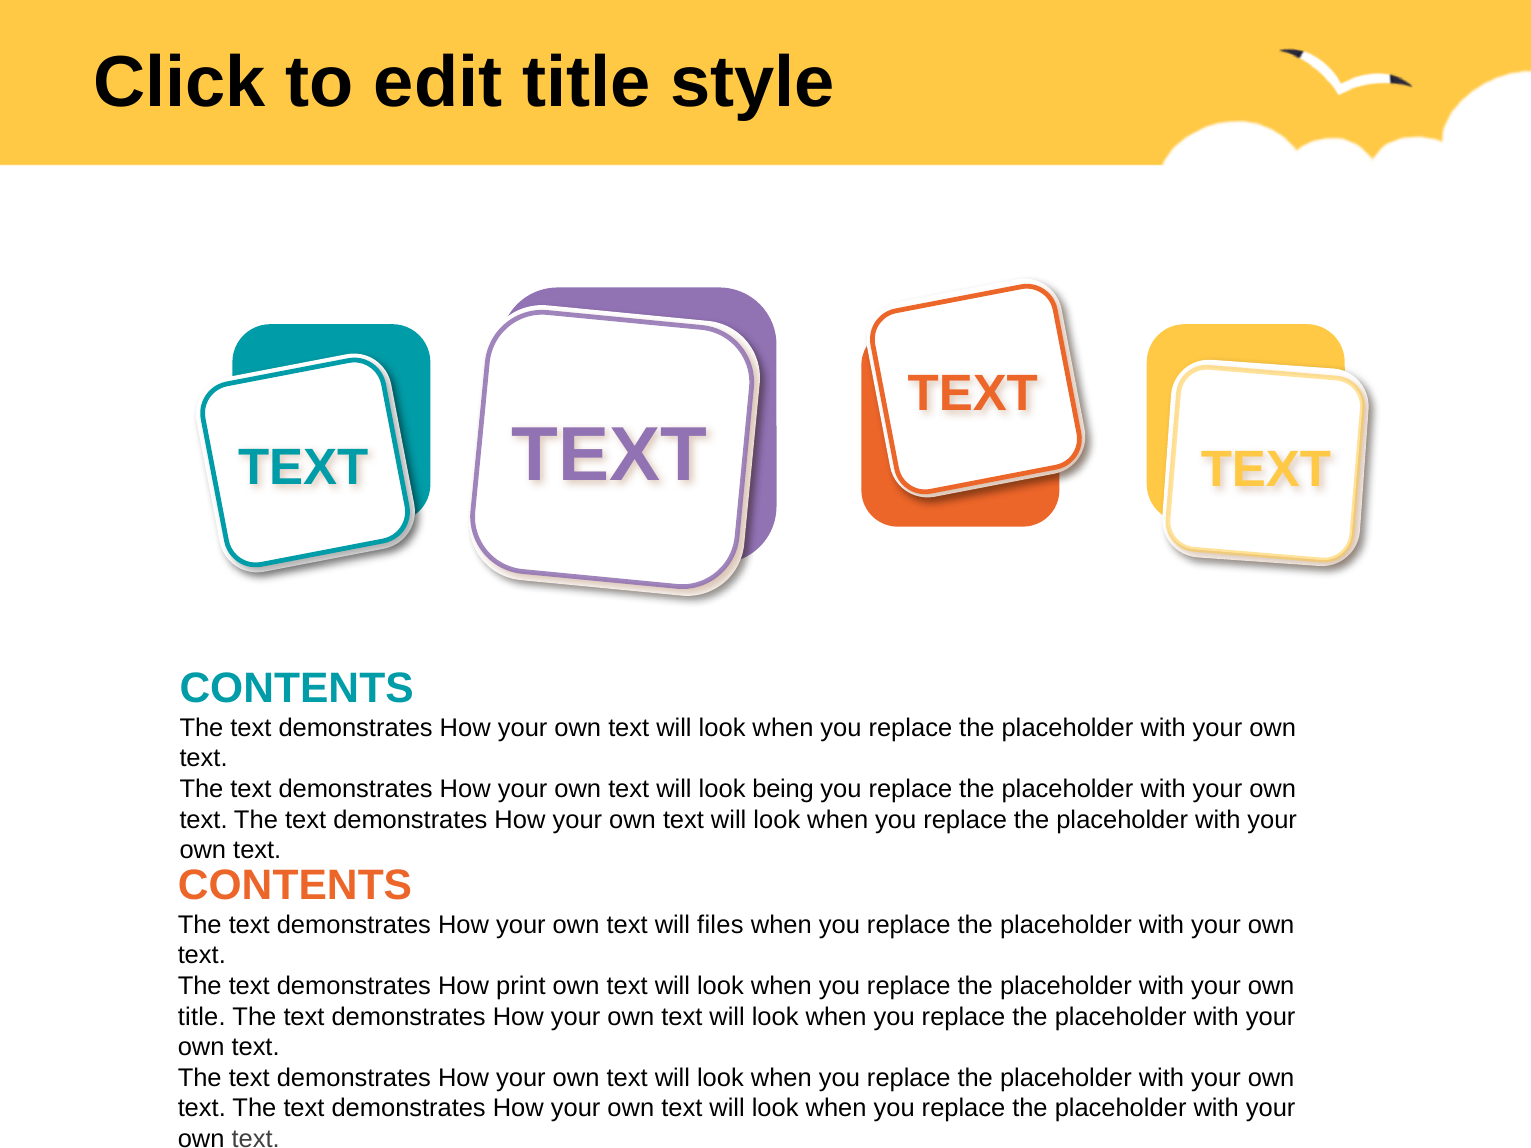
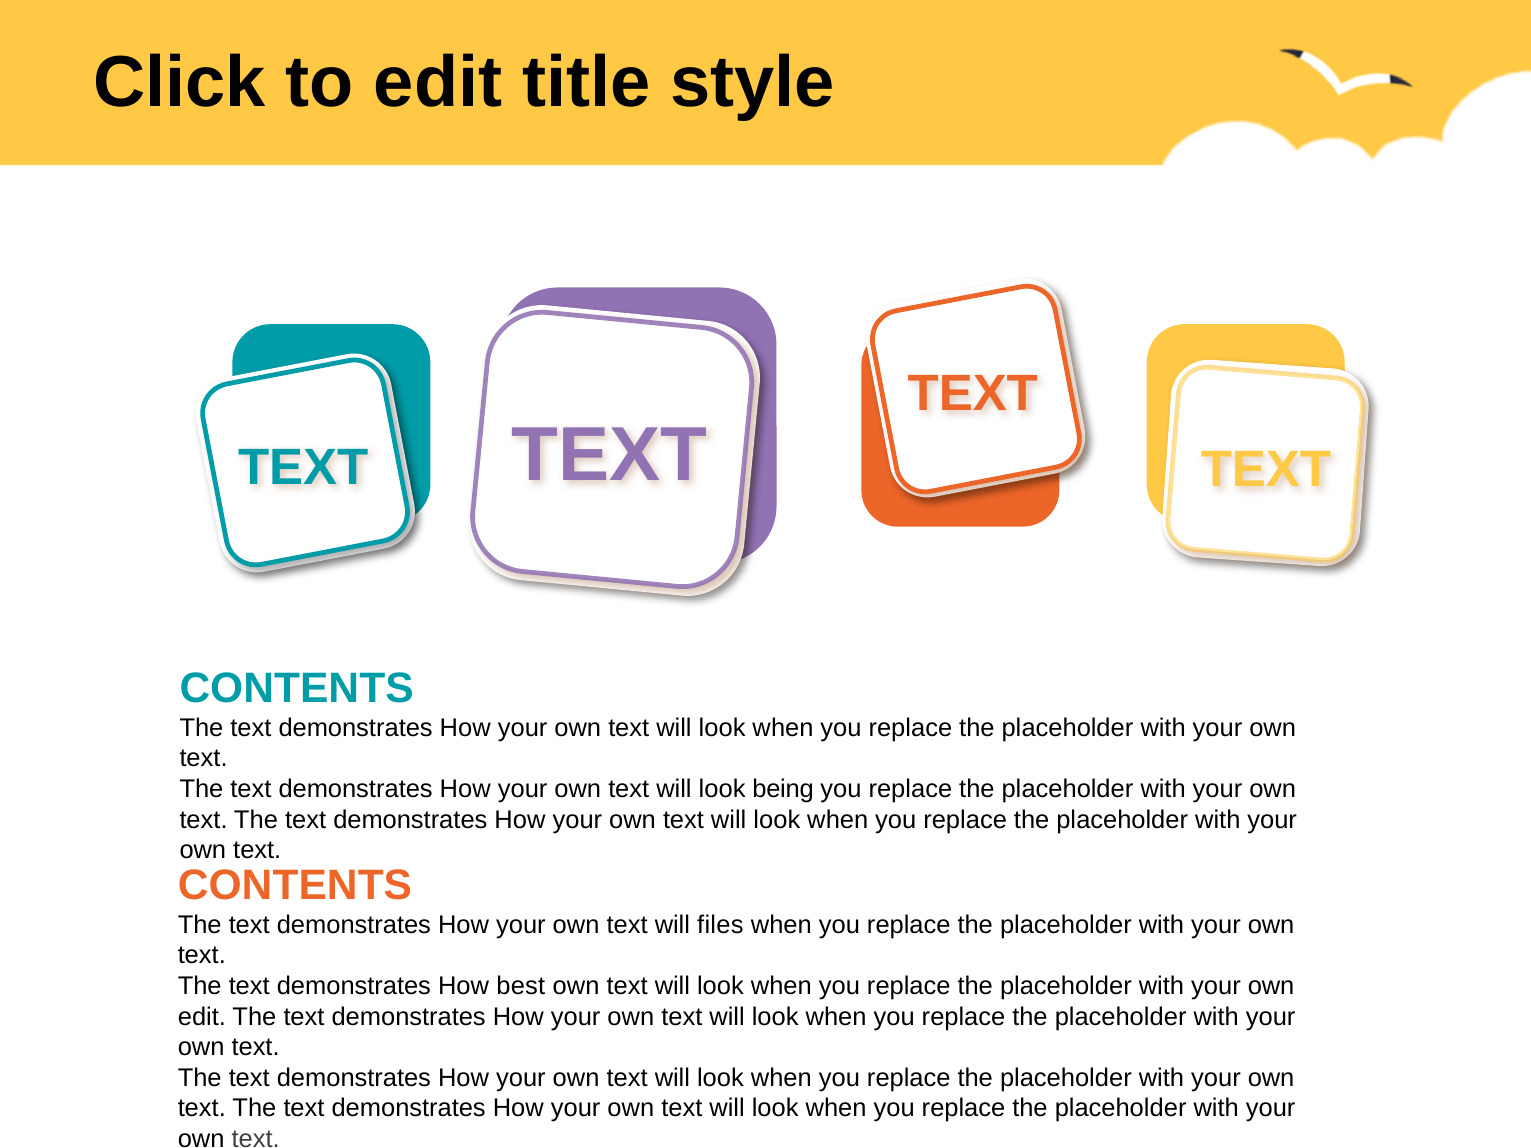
print: print -> best
title at (202, 1017): title -> edit
